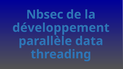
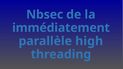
développement: développement -> immédiatement
data: data -> high
